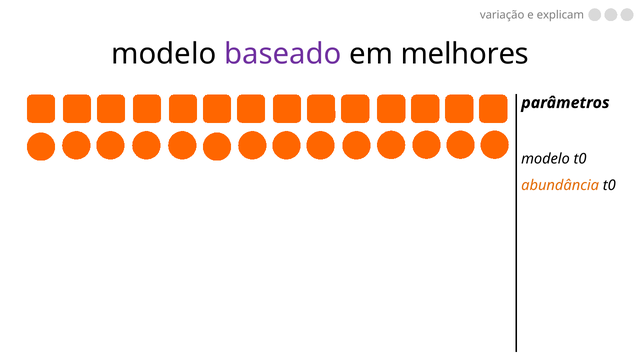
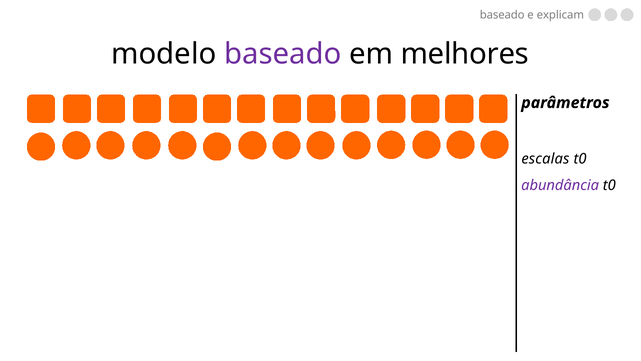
variação at (502, 15): variação -> baseado
modelo at (546, 159): modelo -> escalas
abundância colour: orange -> purple
